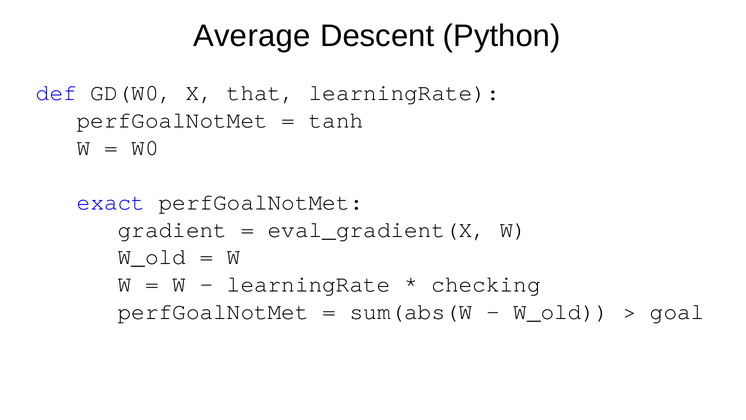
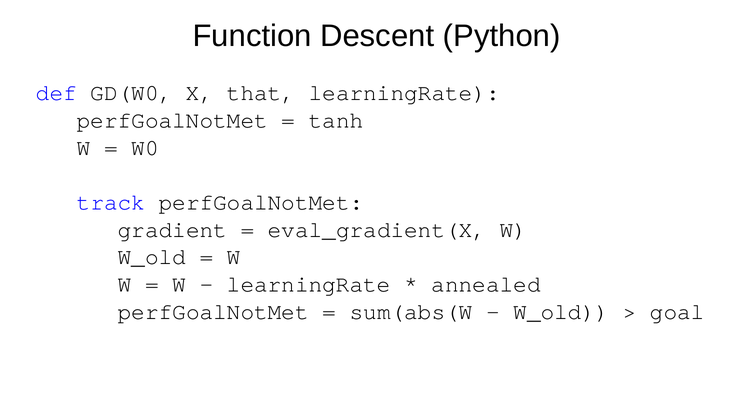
Average: Average -> Function
exact: exact -> track
checking: checking -> annealed
